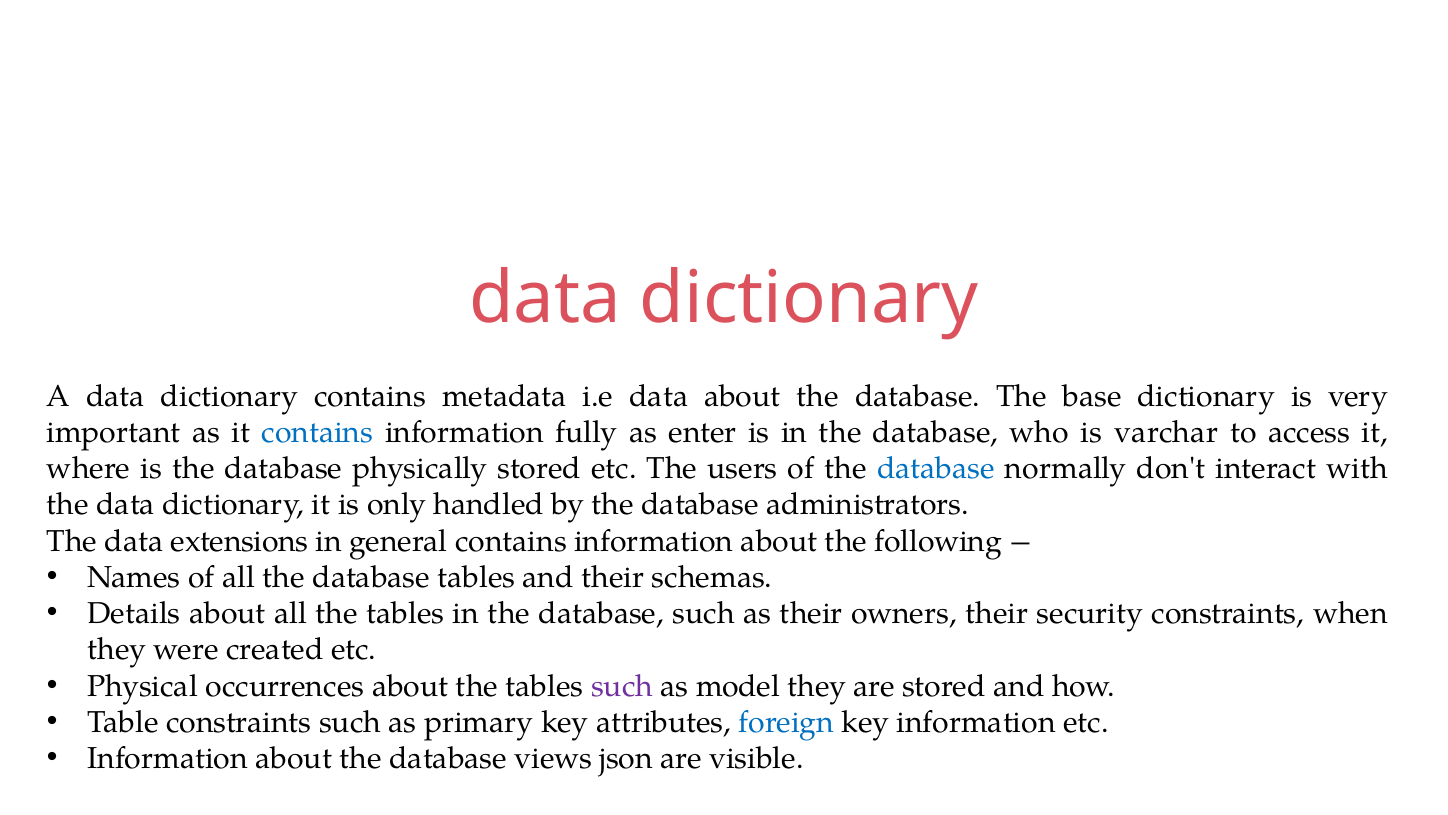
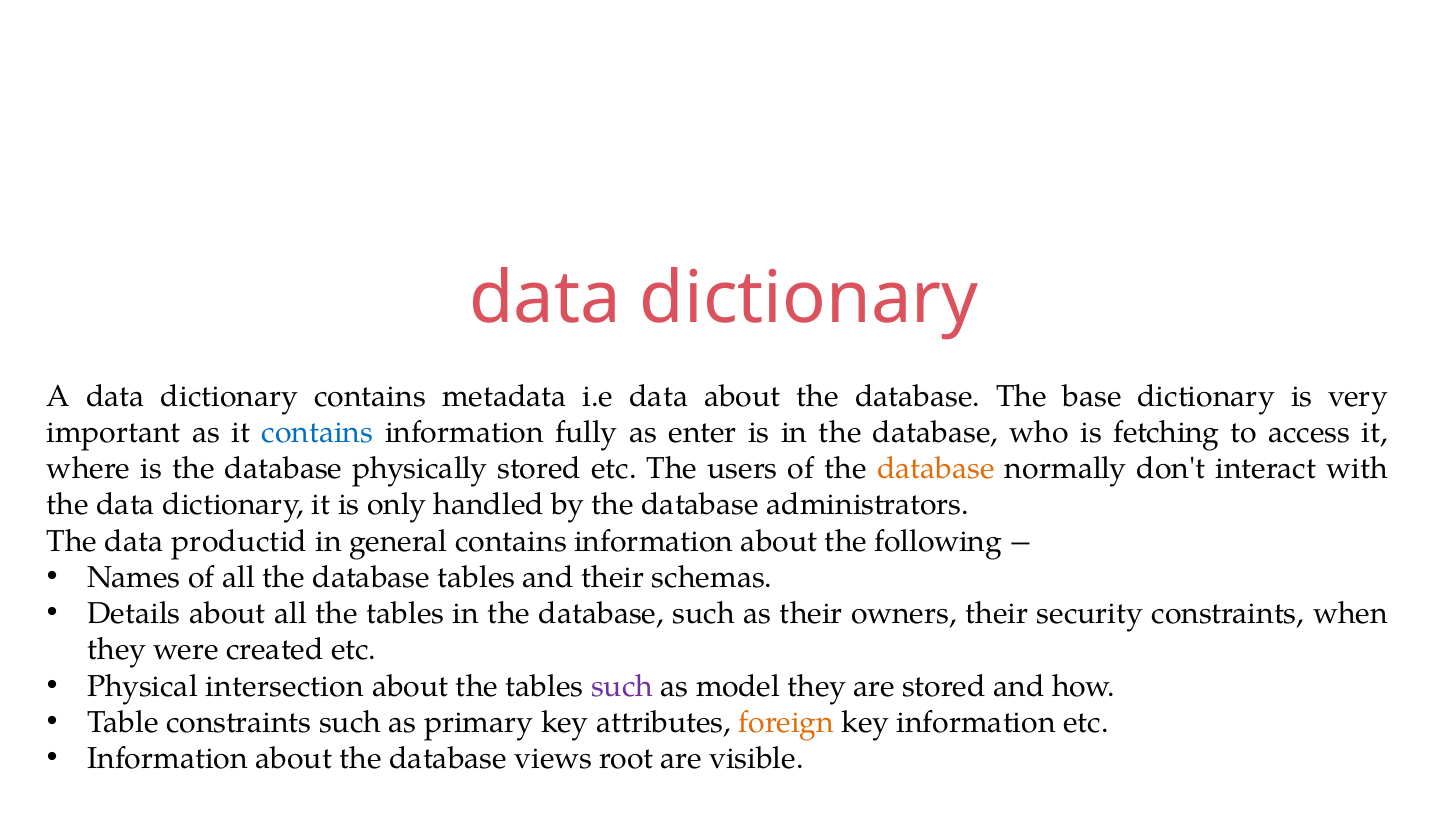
varchar: varchar -> fetching
database at (936, 468) colour: blue -> orange
extensions: extensions -> productid
occurrences: occurrences -> intersection
foreign colour: blue -> orange
json: json -> root
